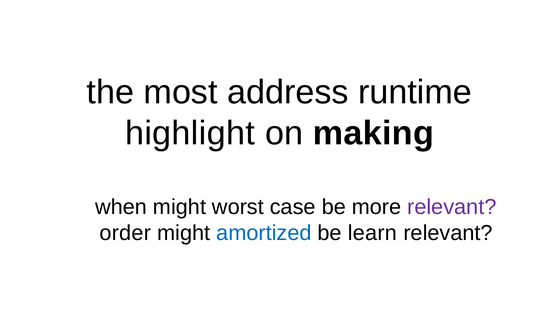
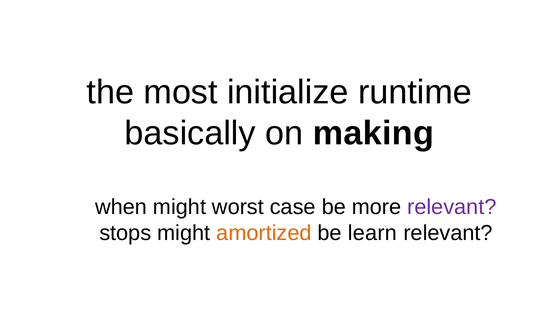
address: address -> initialize
highlight: highlight -> basically
order: order -> stops
amortized colour: blue -> orange
